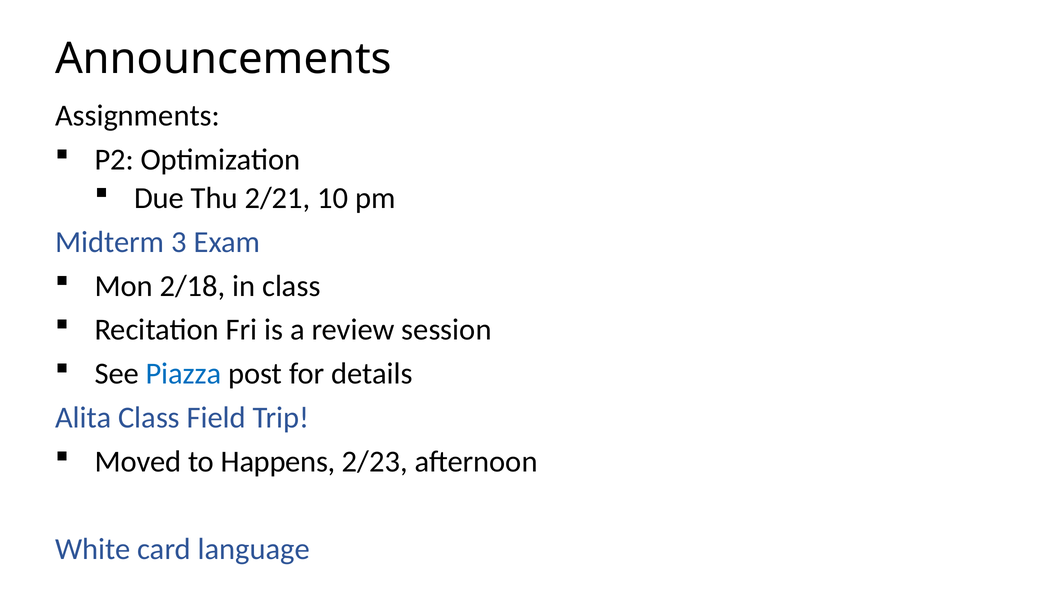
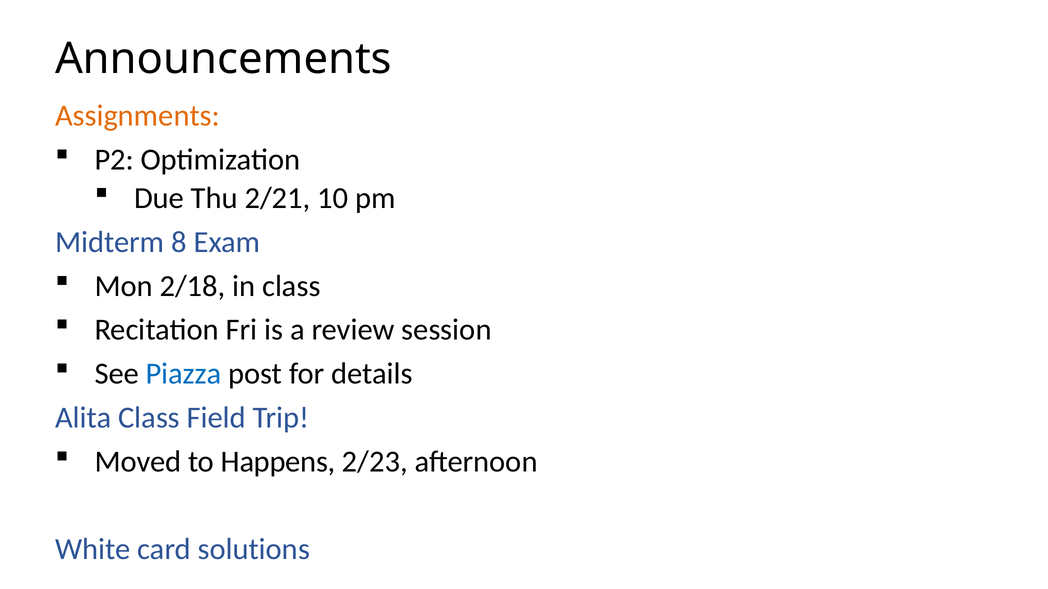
Assignments colour: black -> orange
3: 3 -> 8
language: language -> solutions
